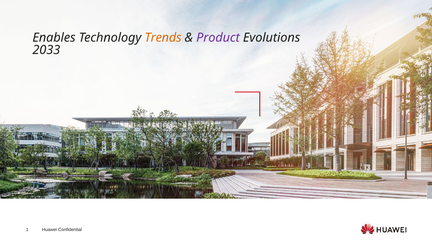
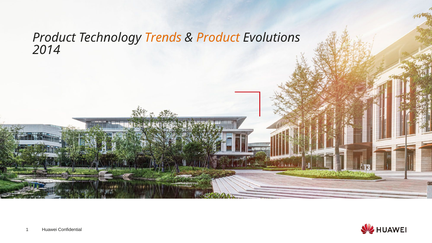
Enables at (54, 38): Enables -> Product
Product at (218, 38) colour: purple -> orange
2033: 2033 -> 2014
